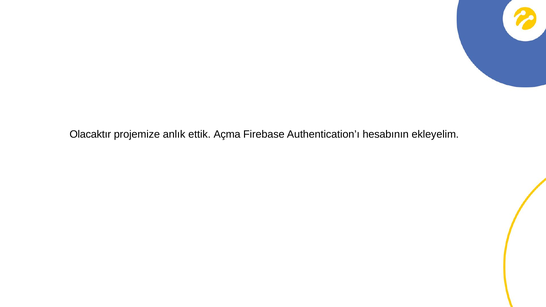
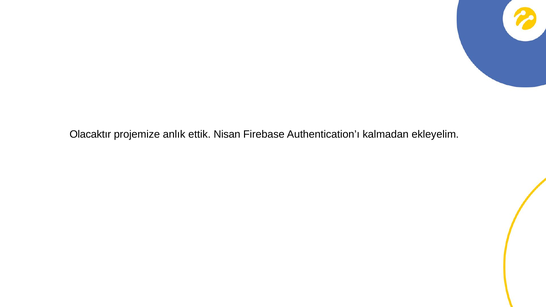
Açma: Açma -> Nisan
hesabının: hesabının -> kalmadan
